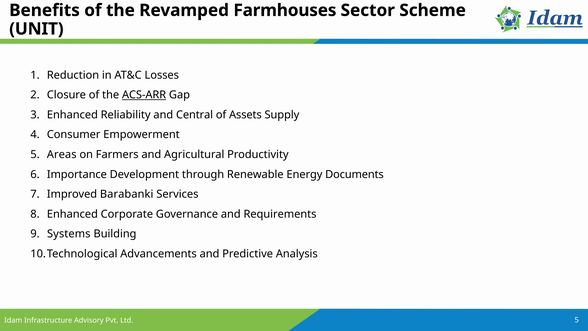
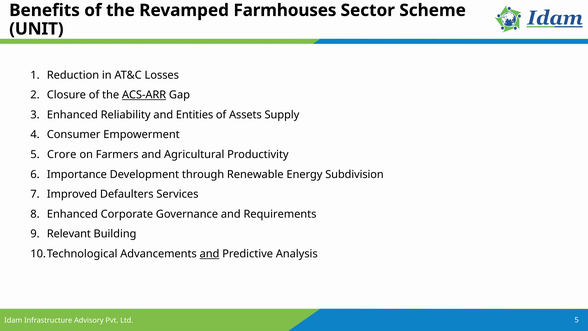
Central: Central -> Entities
Areas: Areas -> Crore
Documents: Documents -> Subdivision
Barabanki: Barabanki -> Defaulters
Systems: Systems -> Relevant
and at (210, 254) underline: none -> present
